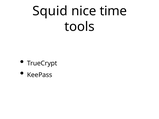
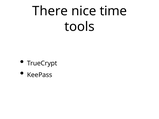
Squid: Squid -> There
